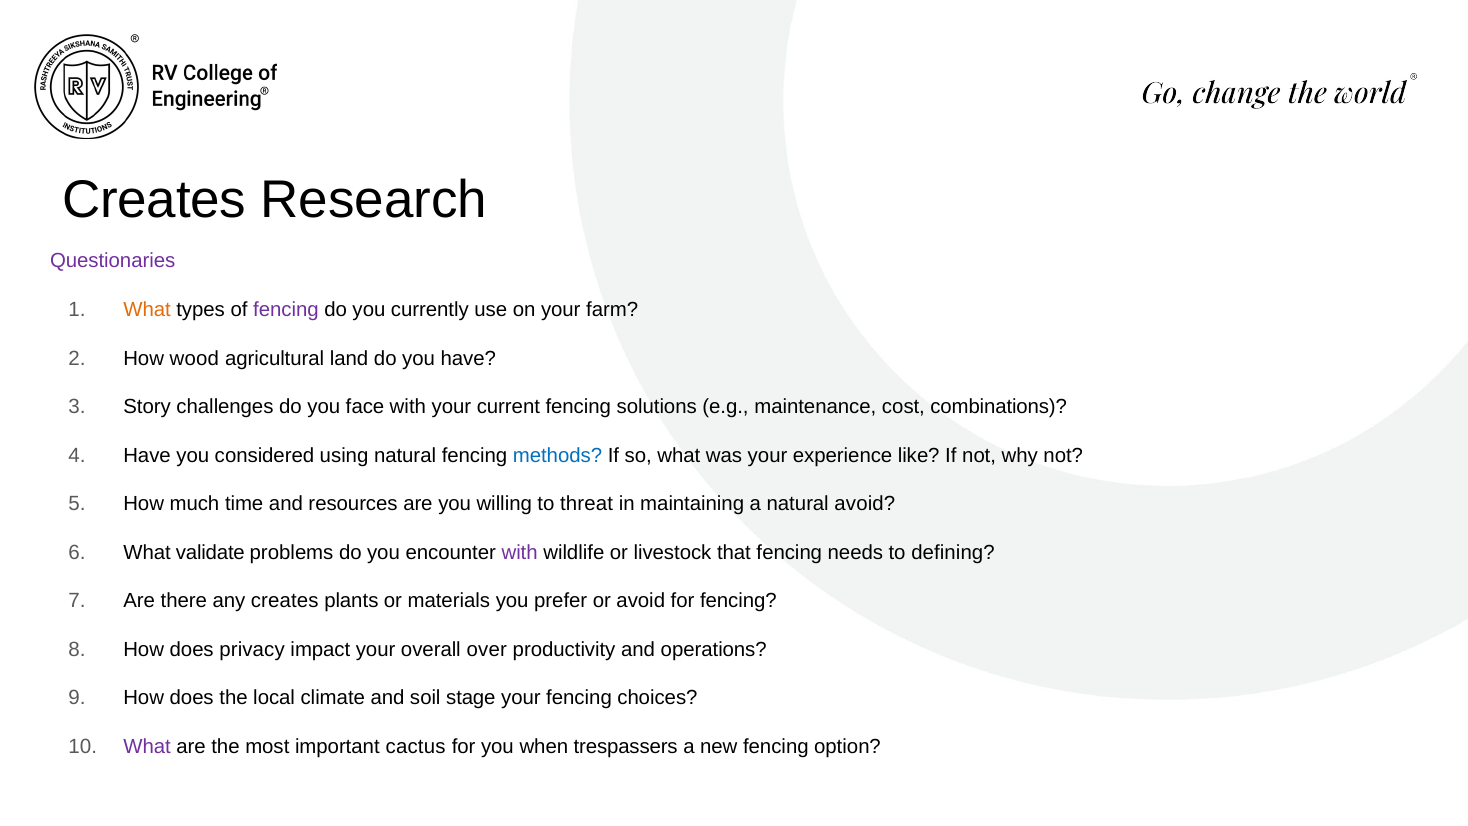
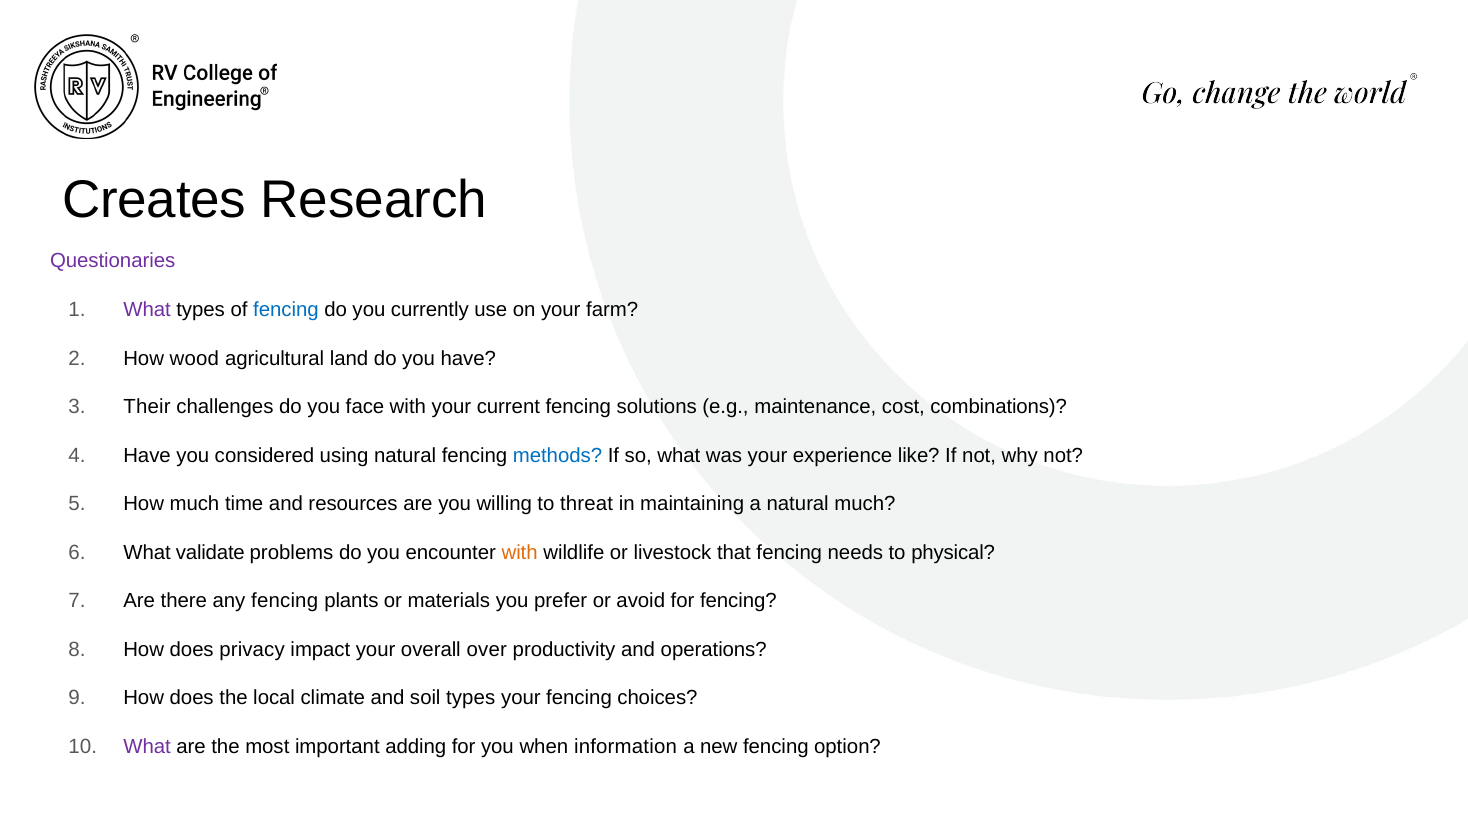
What at (147, 310) colour: orange -> purple
fencing at (286, 310) colour: purple -> blue
Story: Story -> Their
natural avoid: avoid -> much
with at (520, 552) colour: purple -> orange
defining: defining -> physical
any creates: creates -> fencing
soil stage: stage -> types
cactus: cactus -> adding
trespassers: trespassers -> information
